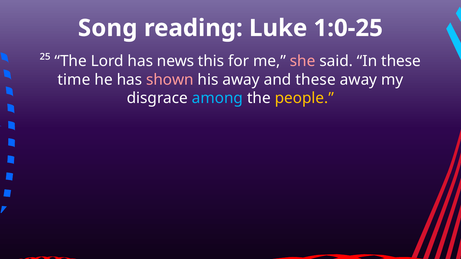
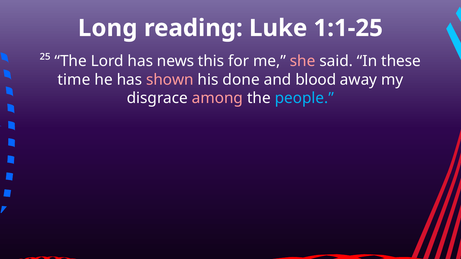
Song: Song -> Long
1:0-25: 1:0-25 -> 1:1-25
his away: away -> done
and these: these -> blood
among colour: light blue -> pink
people colour: yellow -> light blue
